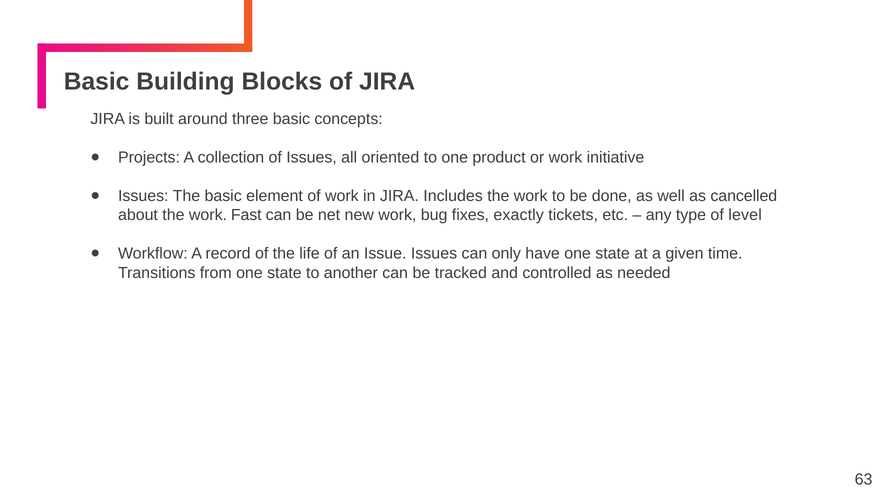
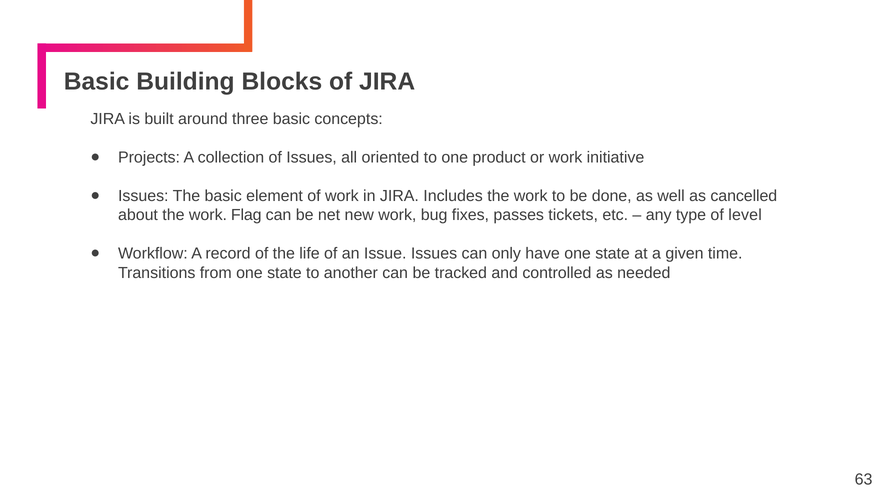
Fast: Fast -> Flag
exactly: exactly -> passes
